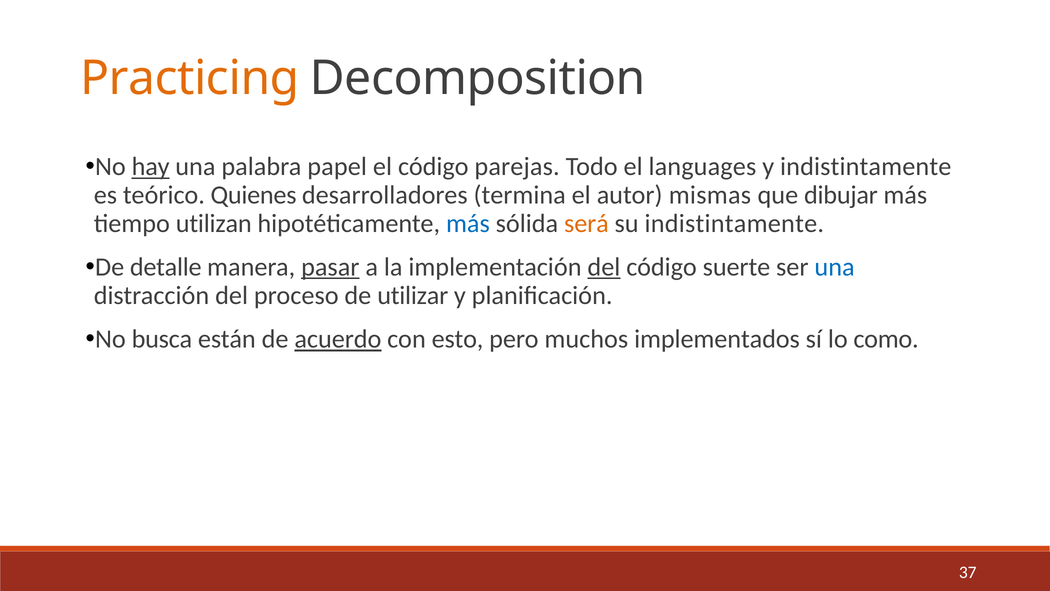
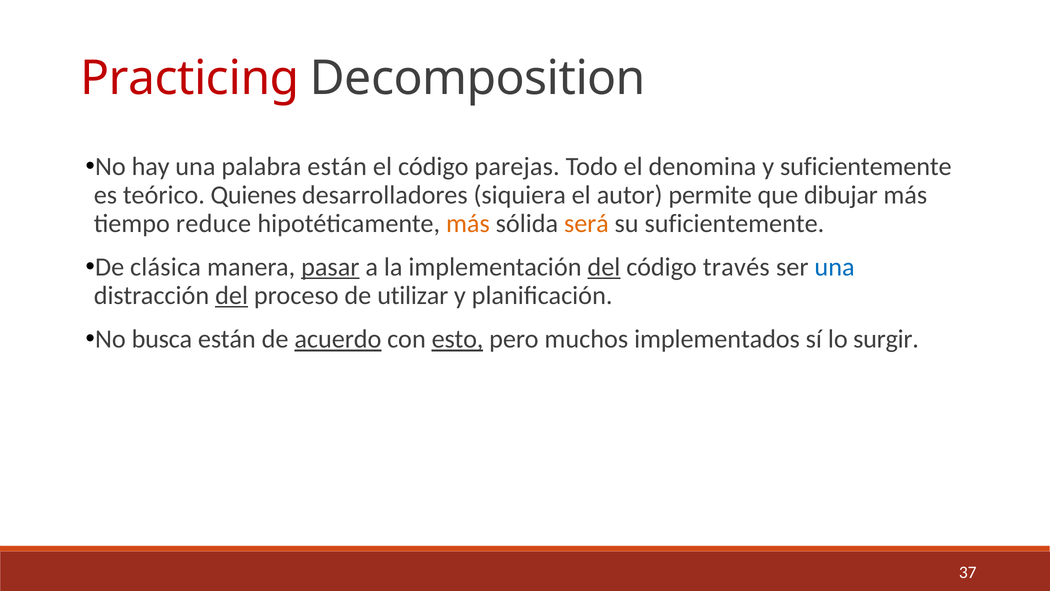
Practicing colour: orange -> red
hay underline: present -> none
palabra papel: papel -> están
languages: languages -> denomina
y indistintamente: indistintamente -> suficientemente
termina: termina -> siquiera
mismas: mismas -> permite
utilizan: utilizan -> reduce
más at (468, 223) colour: blue -> orange
su indistintamente: indistintamente -> suficientemente
detalle: detalle -> clásica
suerte: suerte -> través
del at (232, 295) underline: none -> present
esto underline: none -> present
como: como -> surgir
